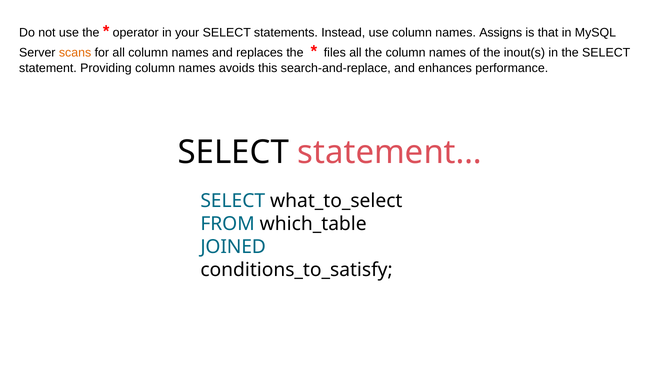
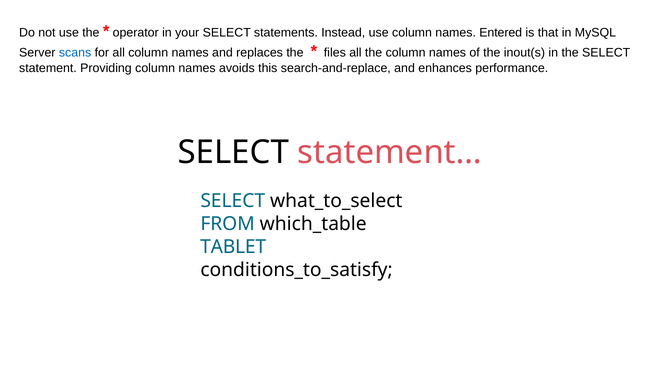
Assigns: Assigns -> Entered
scans colour: orange -> blue
JOINED: JOINED -> TABLET
